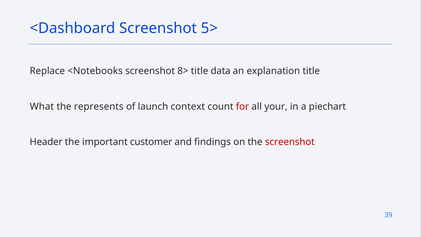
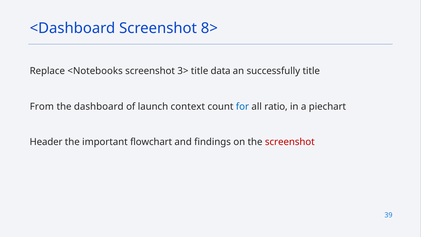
5>: 5> -> 8>
8>: 8> -> 3>
explanation: explanation -> successfully
What: What -> From
represents: represents -> dashboard
for colour: red -> blue
your: your -> ratio
customer: customer -> flowchart
